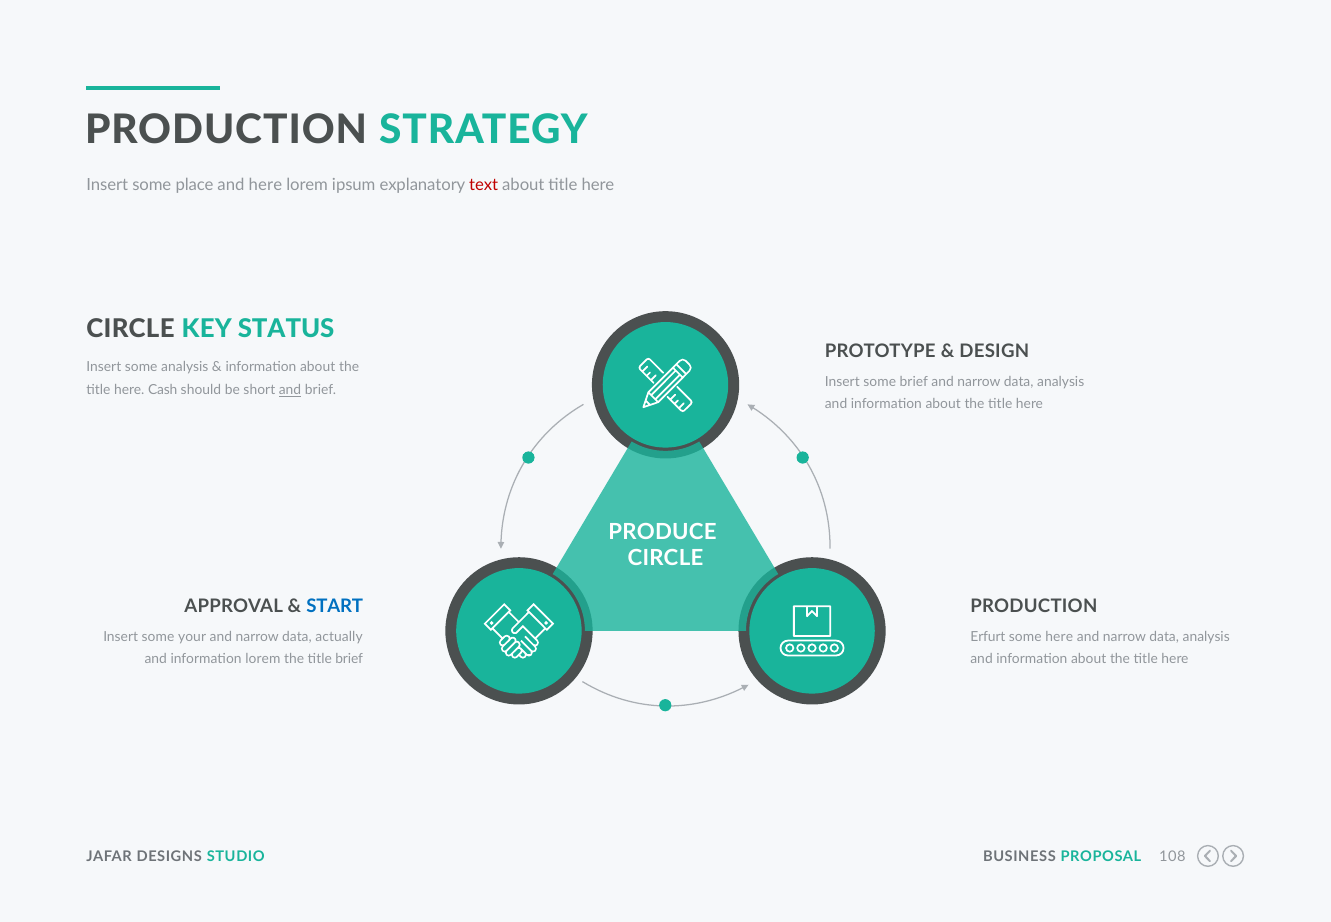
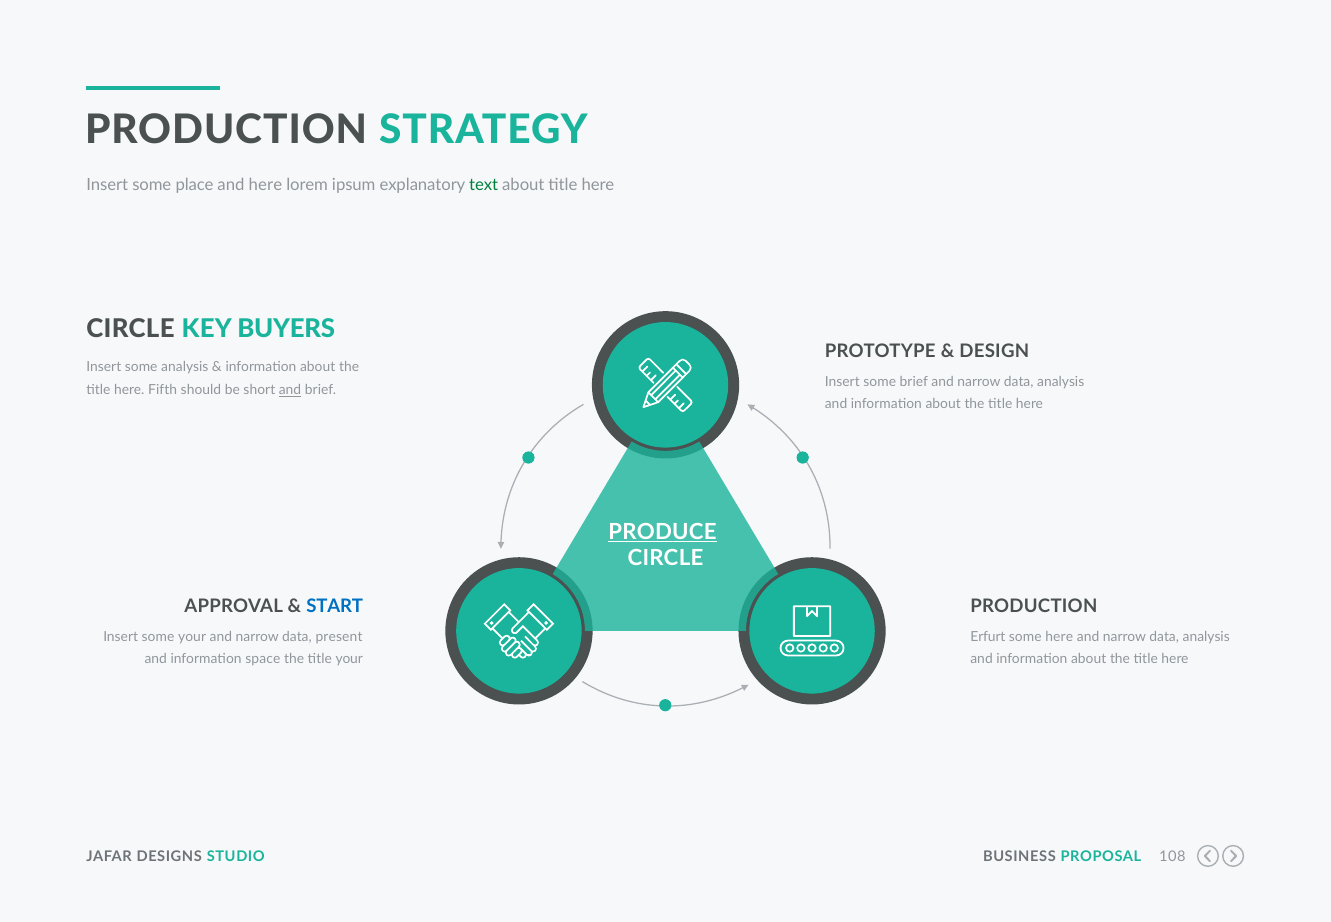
text colour: red -> green
STATUS: STATUS -> BUYERS
Cash: Cash -> Fifth
PRODUCE underline: none -> present
actually: actually -> present
information lorem: lorem -> space
title brief: brief -> your
